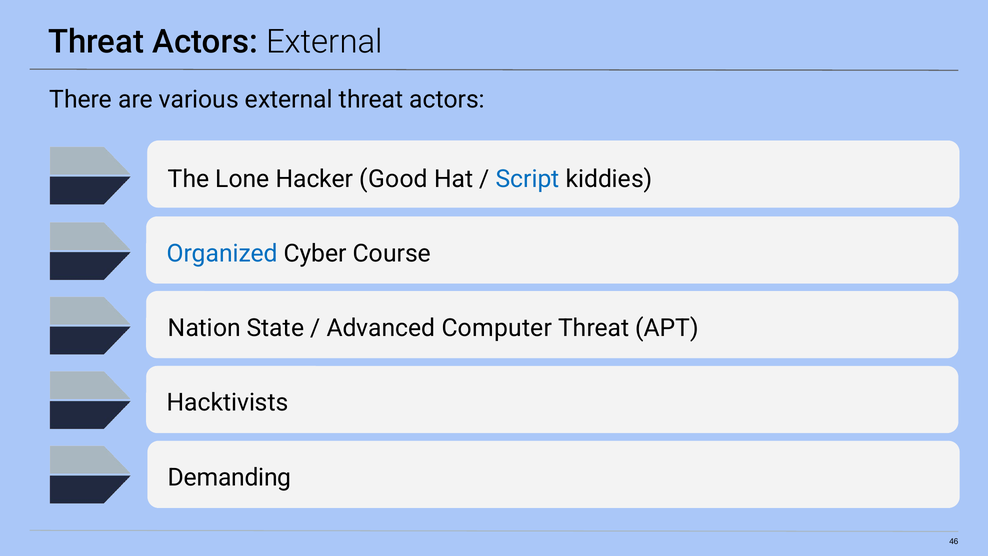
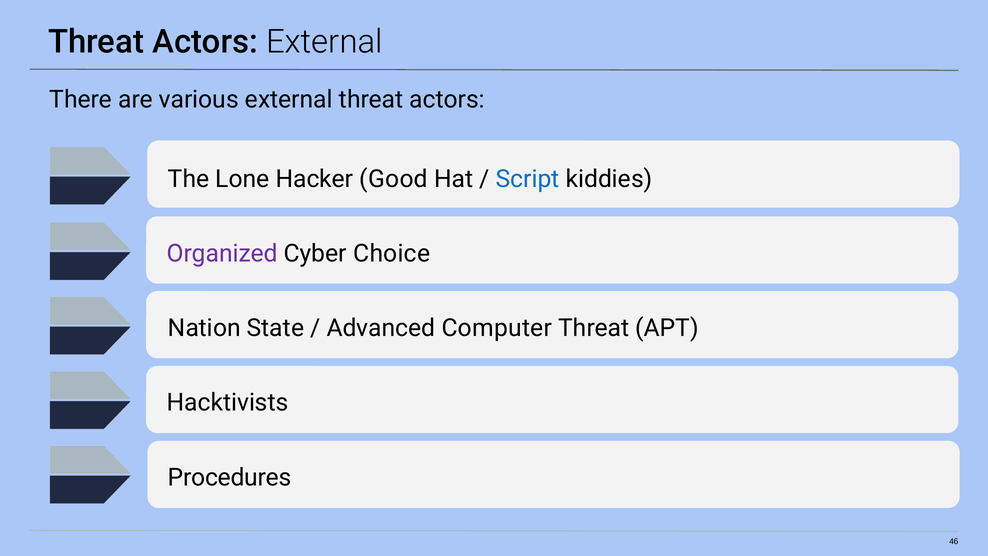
Organized colour: blue -> purple
Course: Course -> Choice
Demanding: Demanding -> Procedures
